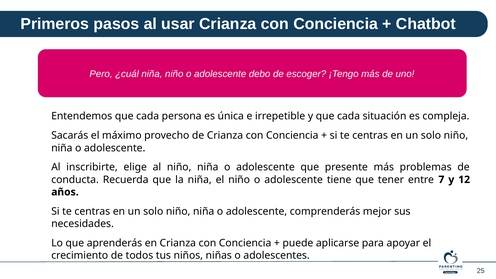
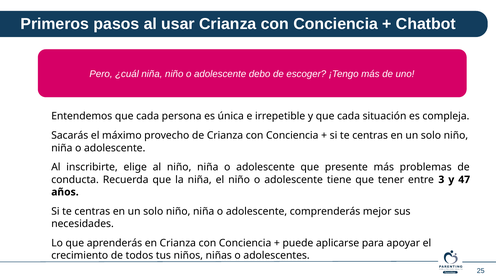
7: 7 -> 3
12: 12 -> 47
